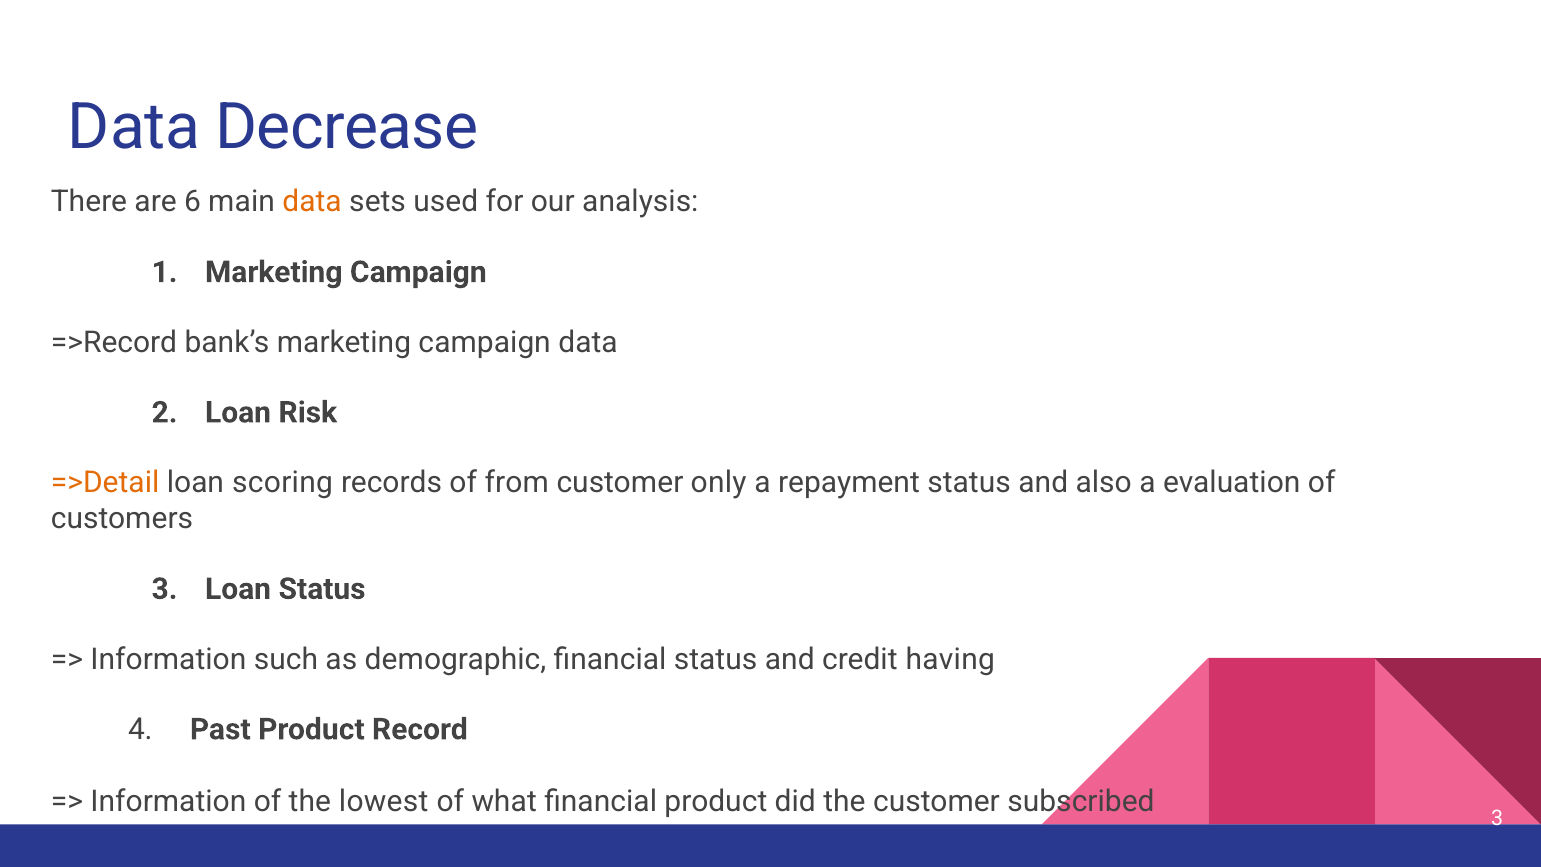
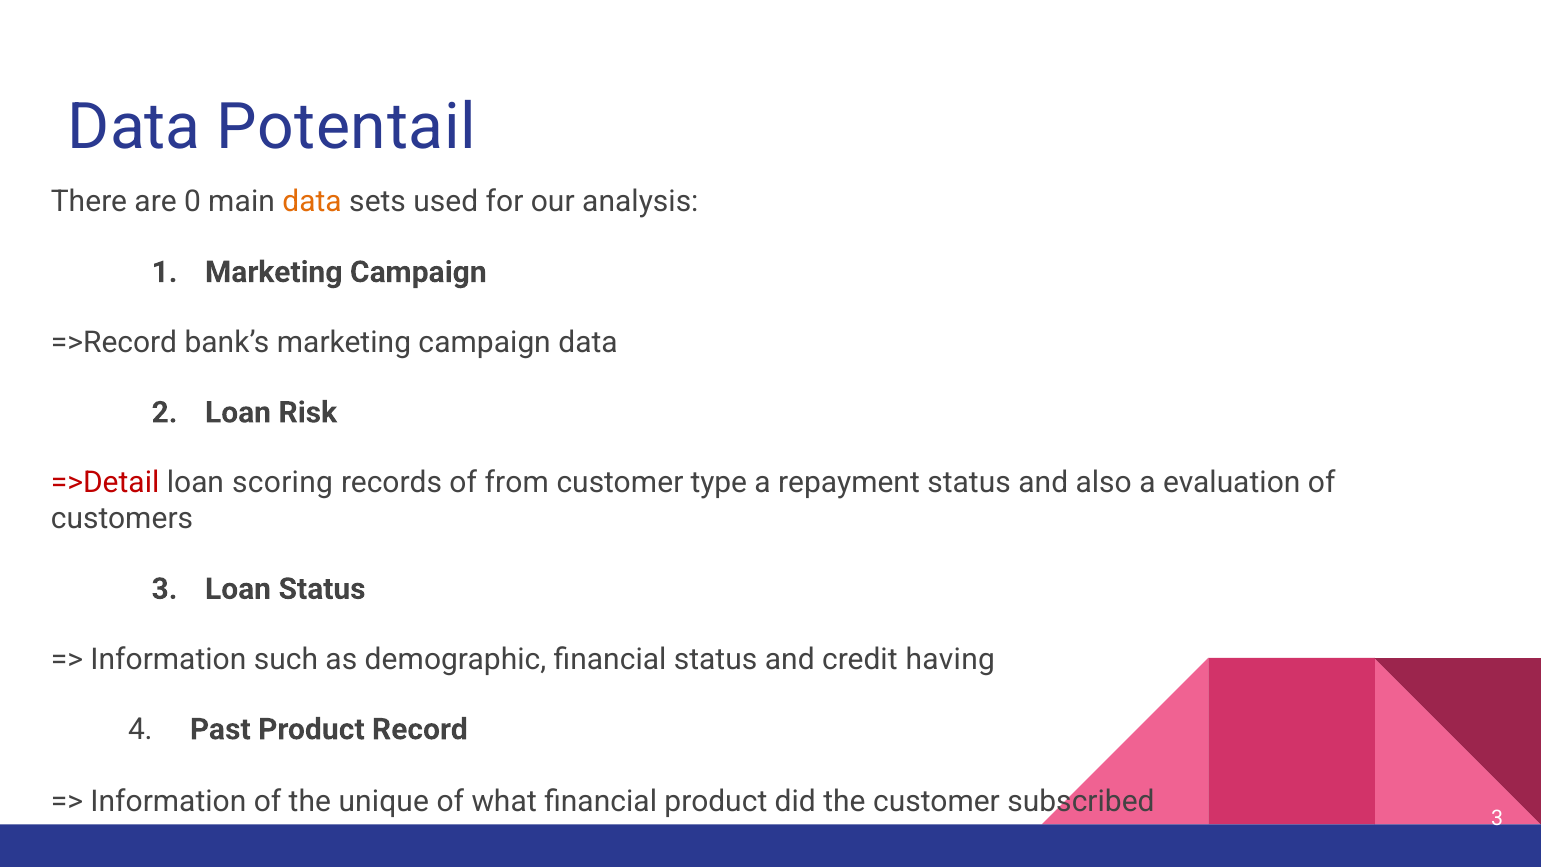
Decrease: Decrease -> Potentail
6: 6 -> 0
=>Detail colour: orange -> red
only: only -> type
lowest: lowest -> unique
